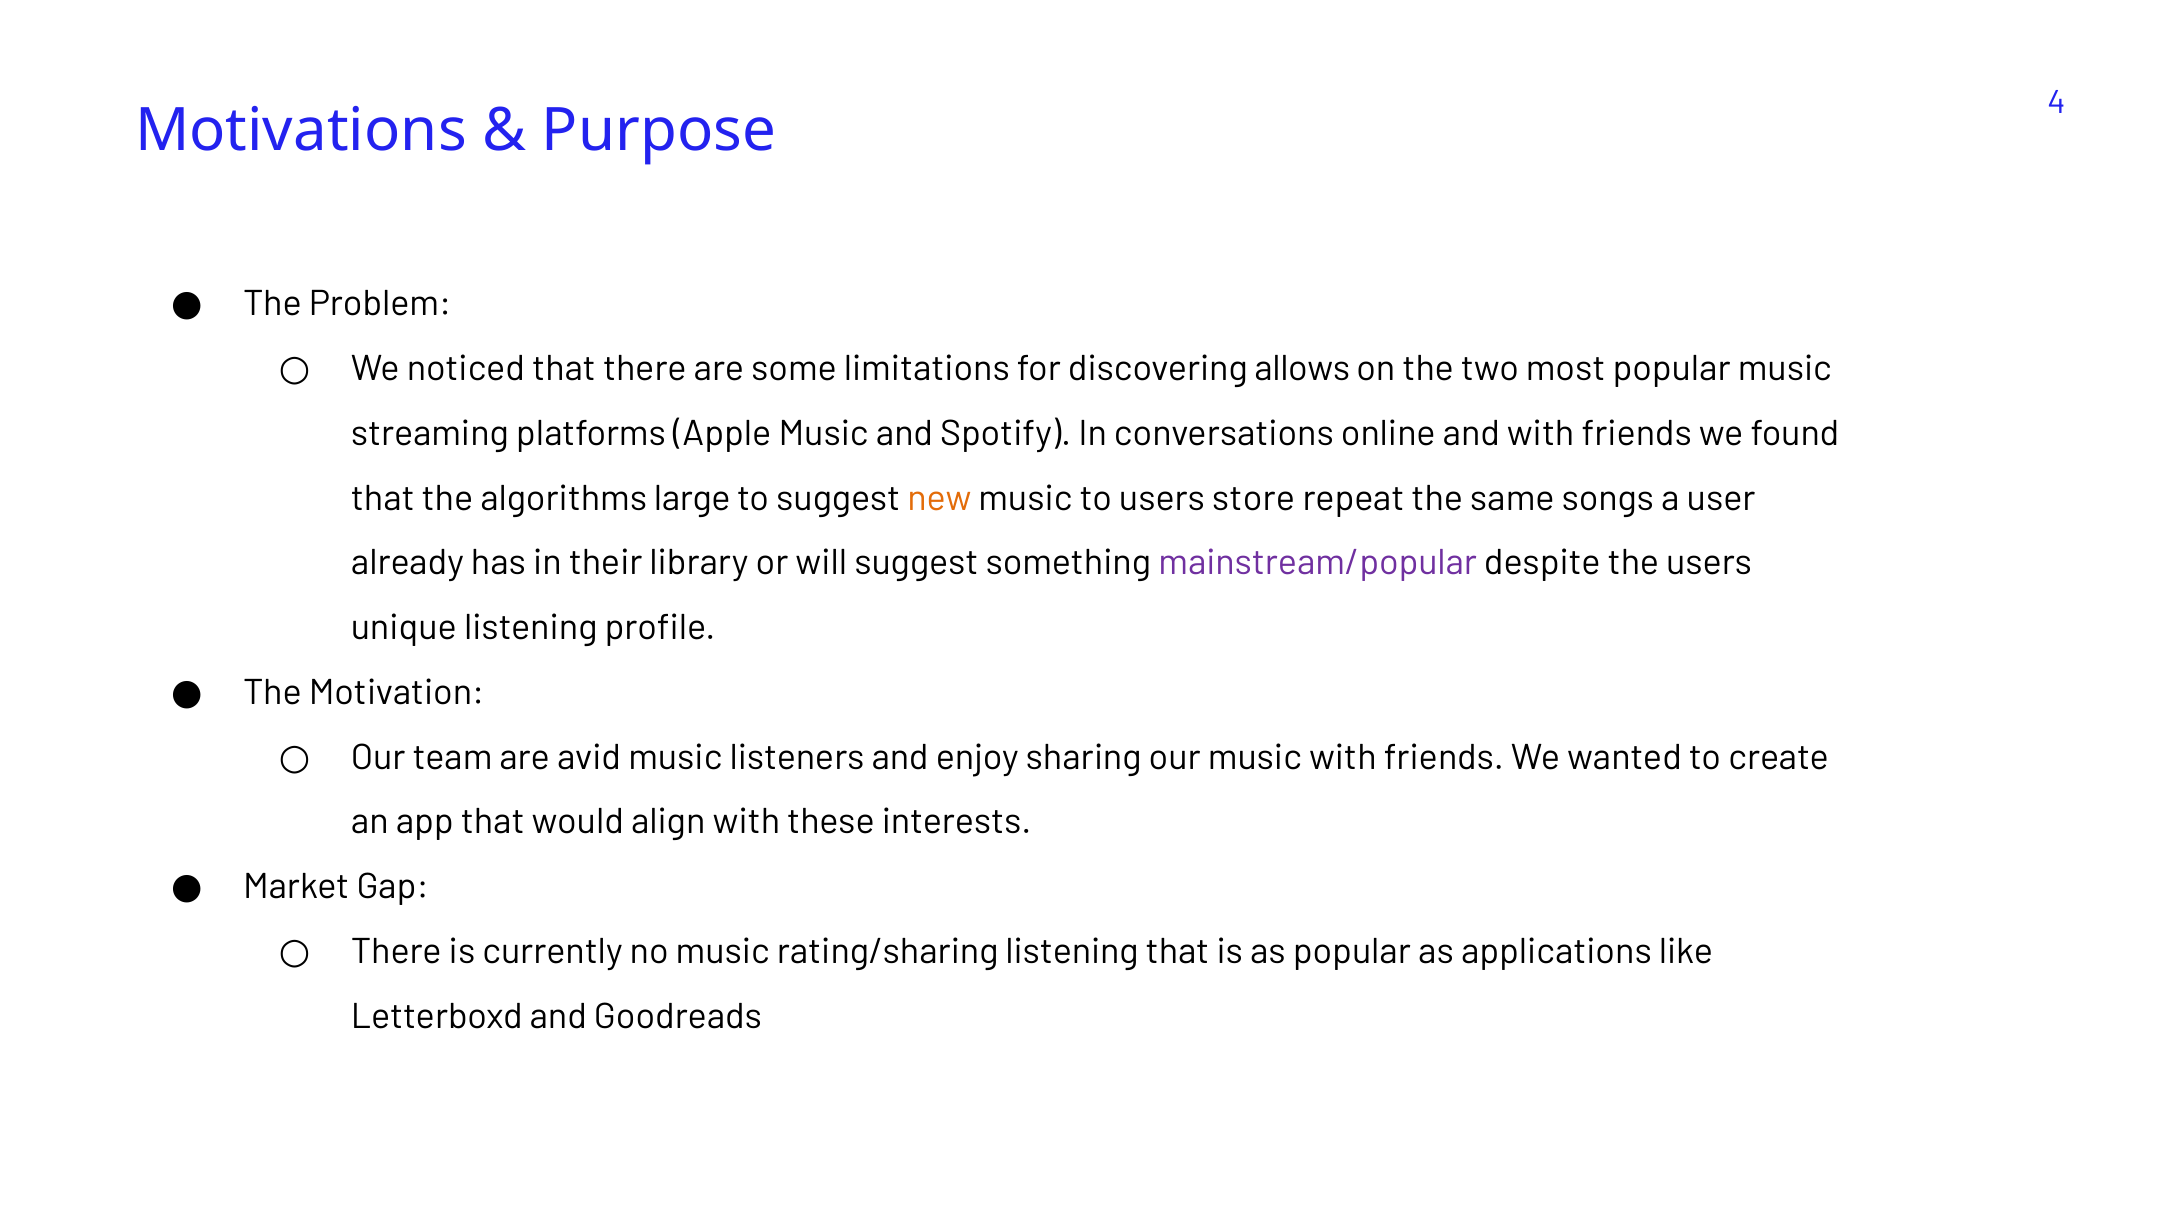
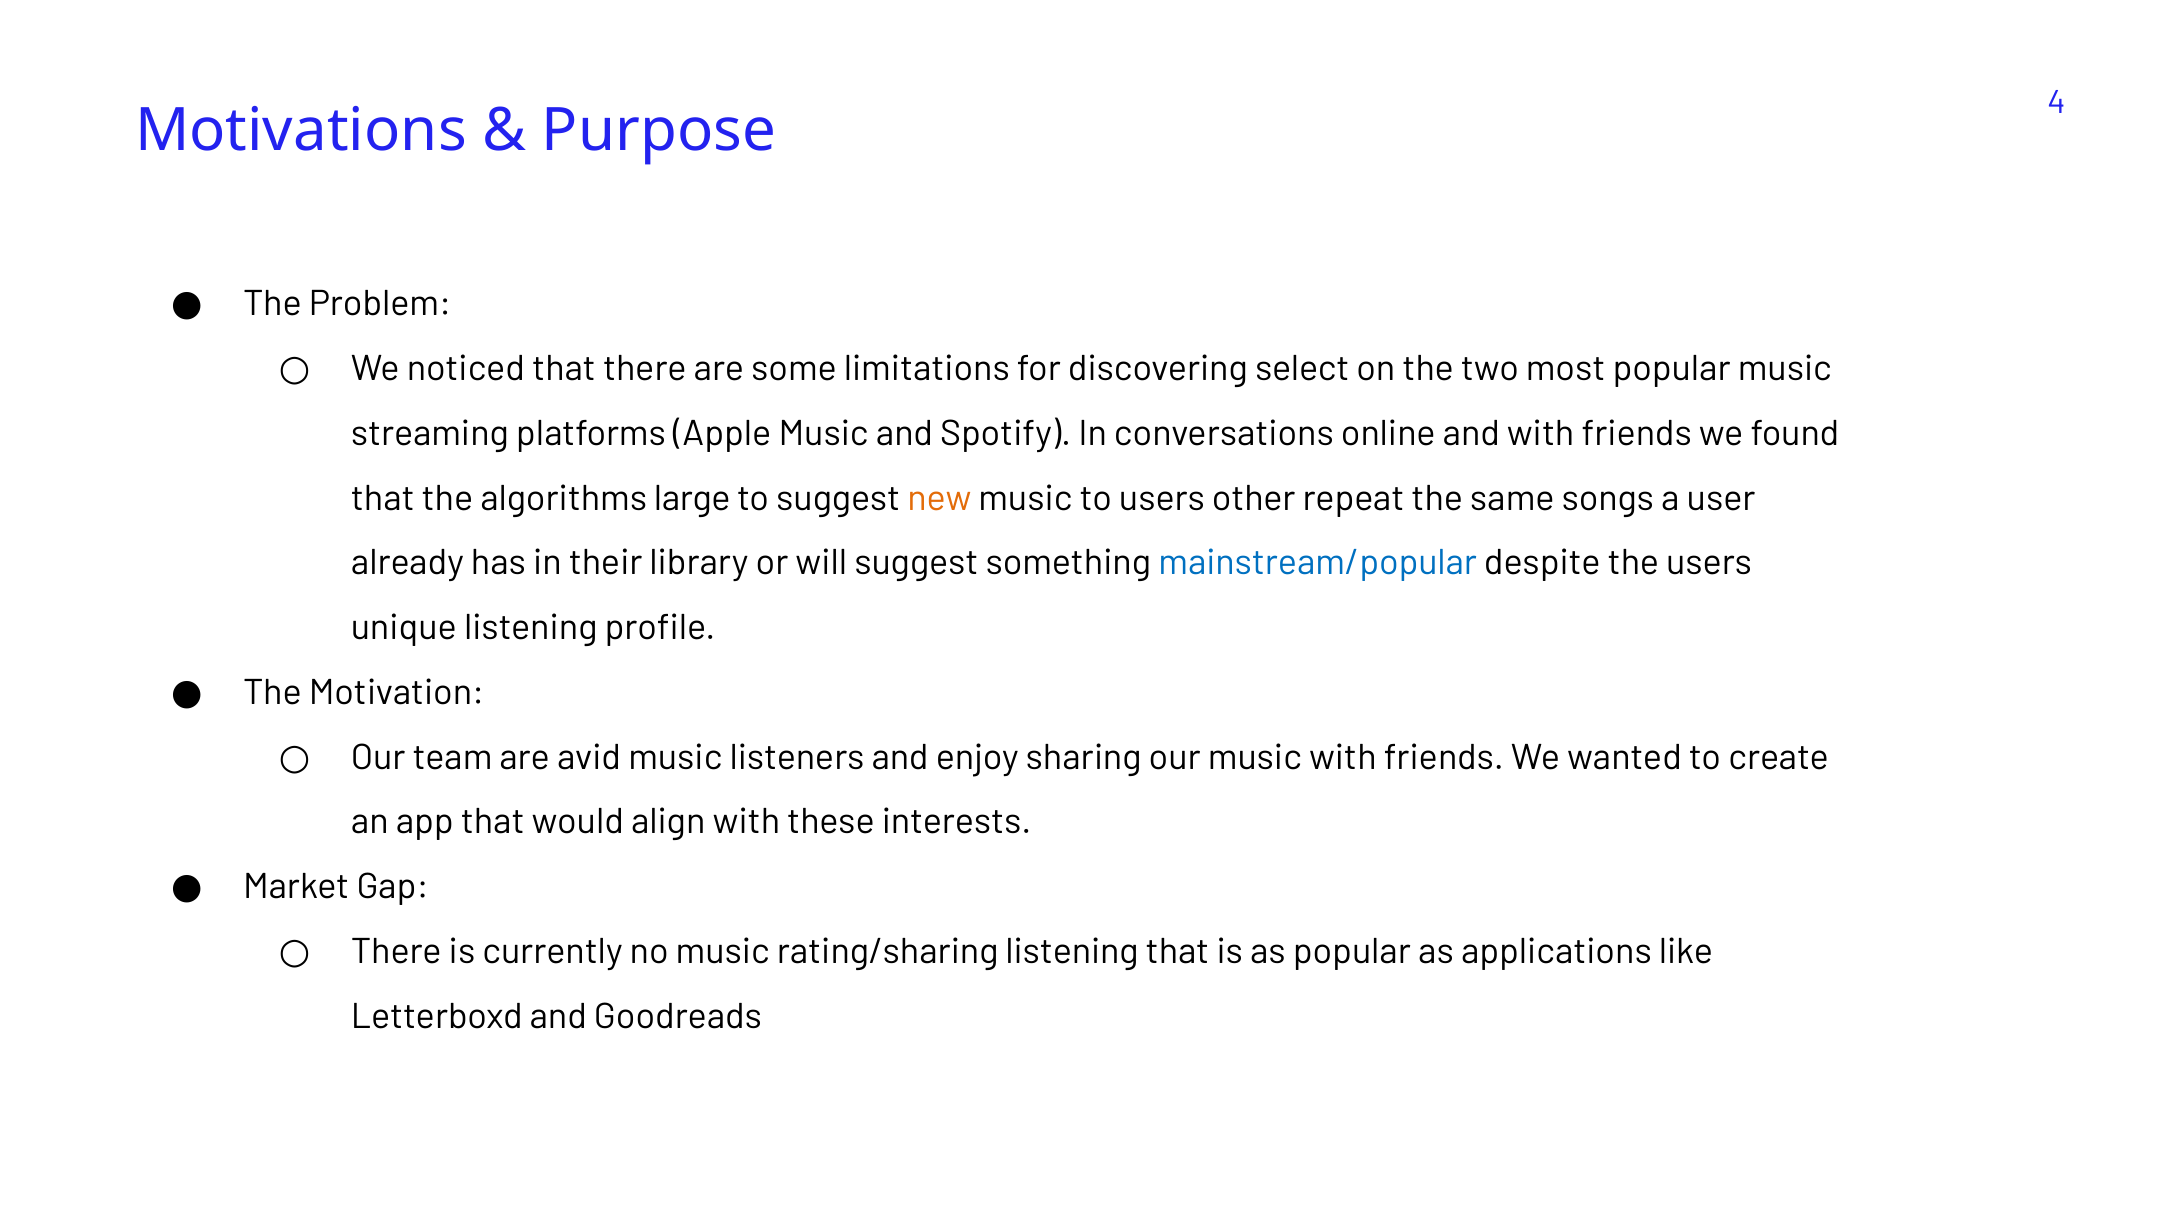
allows: allows -> select
store: store -> other
mainstream/popular colour: purple -> blue
